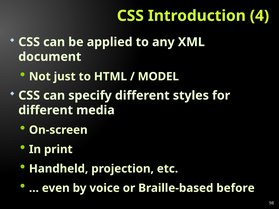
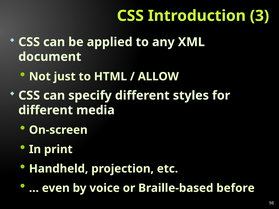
4: 4 -> 3
MODEL: MODEL -> ALLOW
